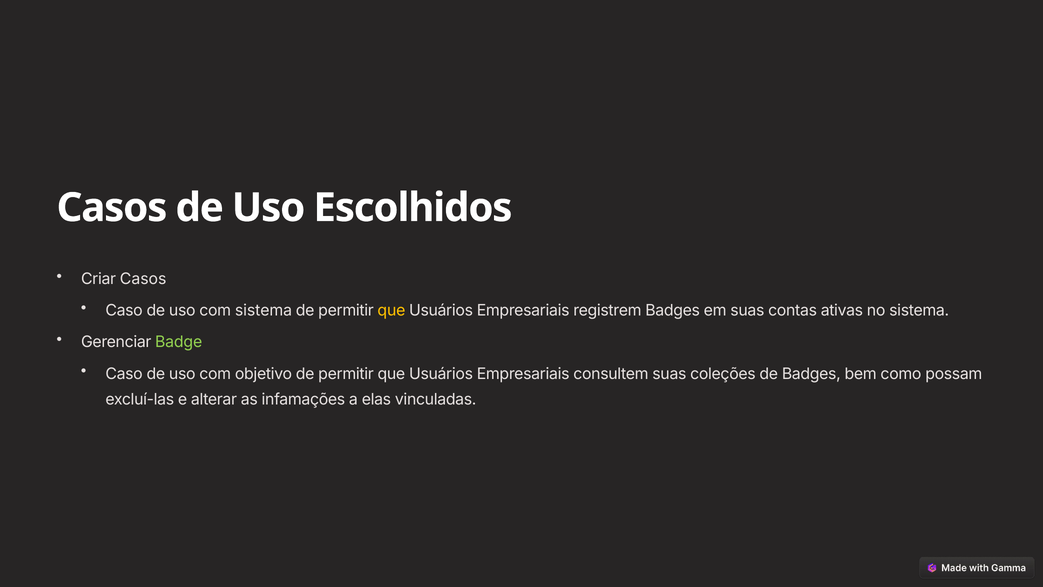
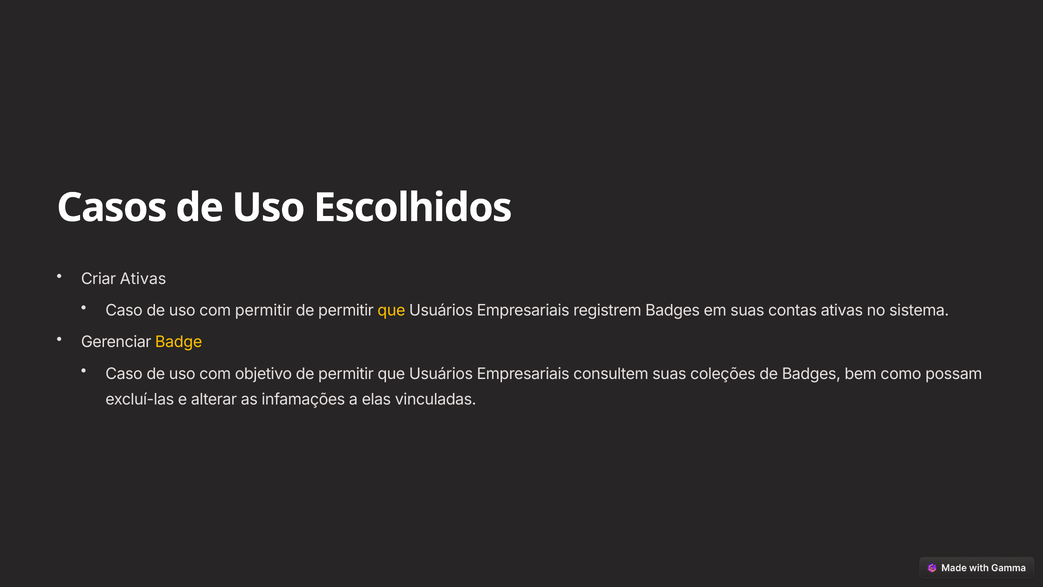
Criar Casos: Casos -> Ativas
com sistema: sistema -> permitir
Badge colour: light green -> yellow
